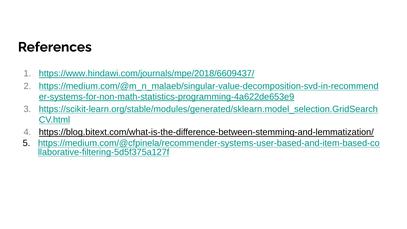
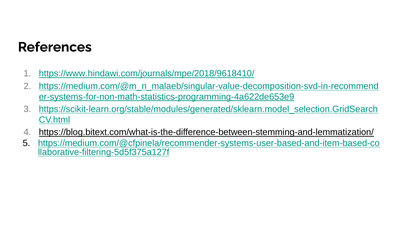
https://www.hindawi.com/journals/mpe/2018/6609437/: https://www.hindawi.com/journals/mpe/2018/6609437/ -> https://www.hindawi.com/journals/mpe/2018/9618410/
